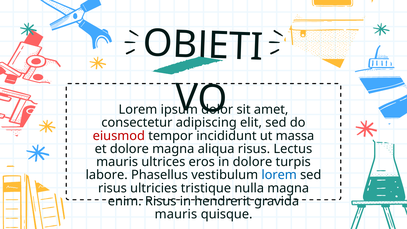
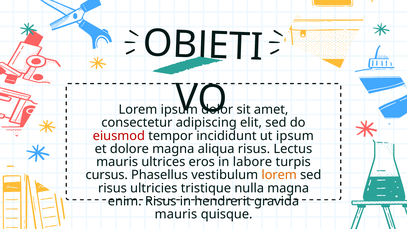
ut massa: massa -> ipsum
in dolore: dolore -> labore
labore: labore -> cursus
lorem at (279, 175) colour: blue -> orange
